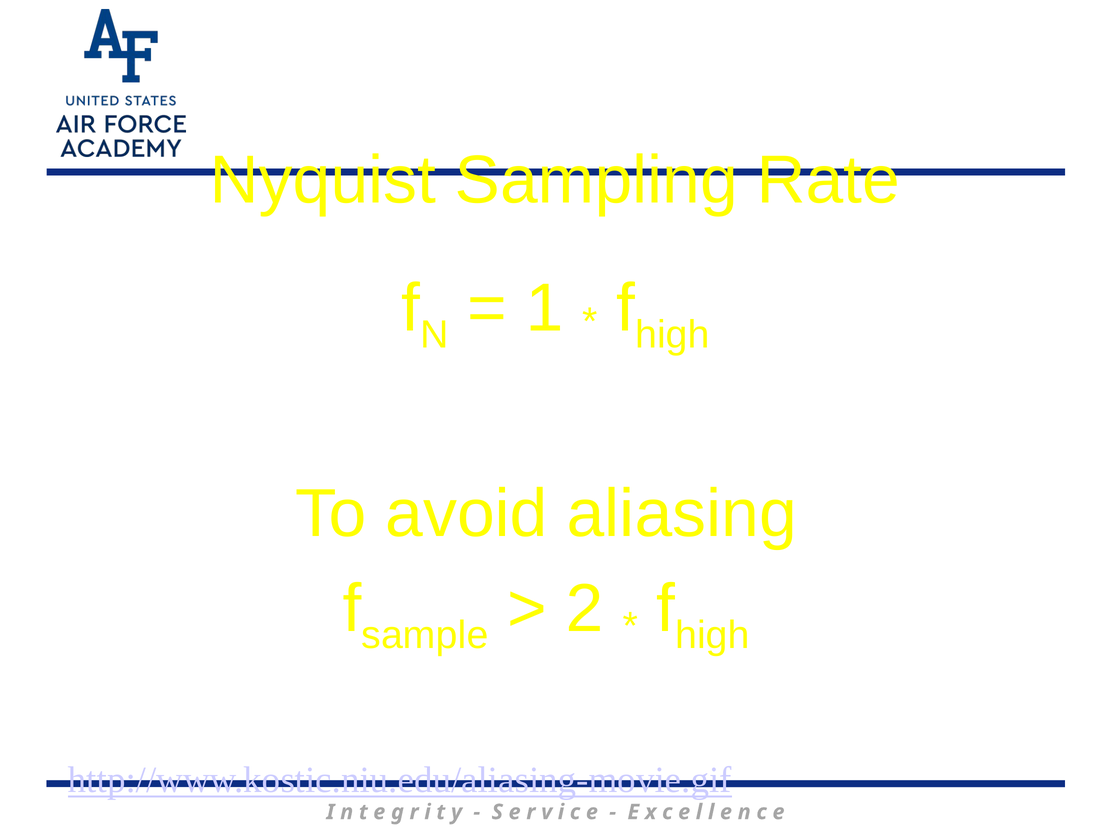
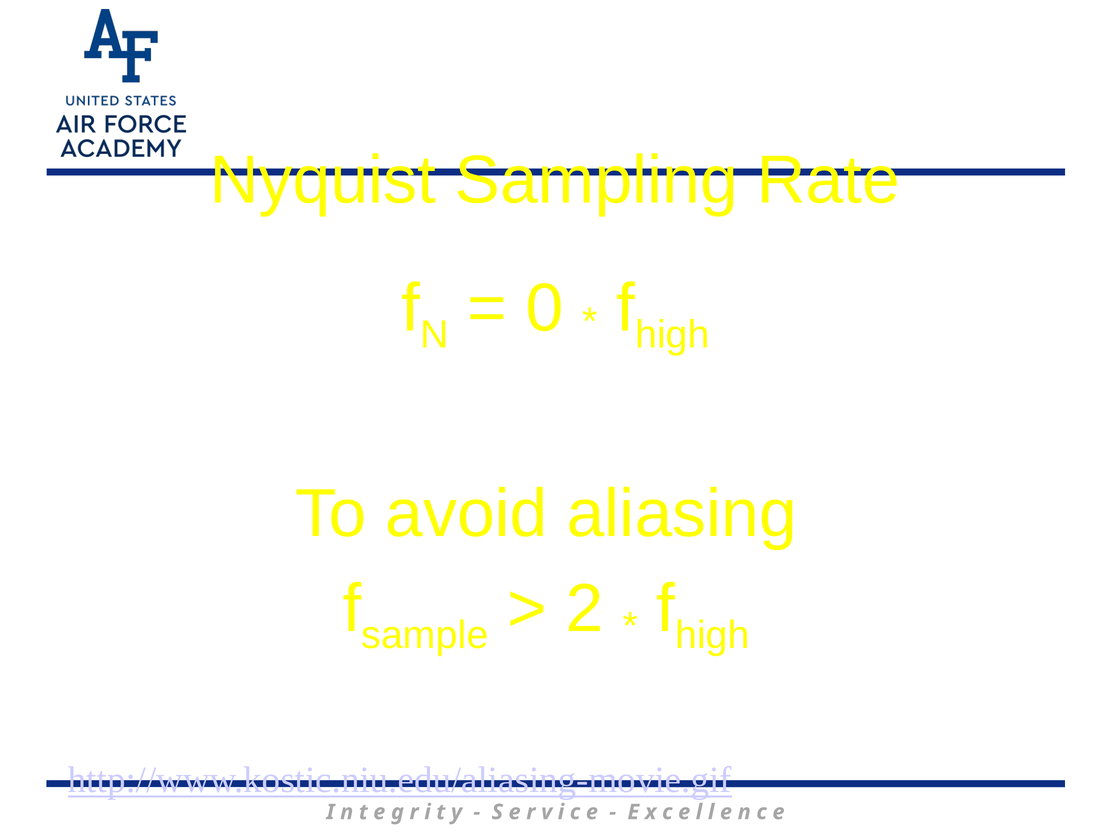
1: 1 -> 0
